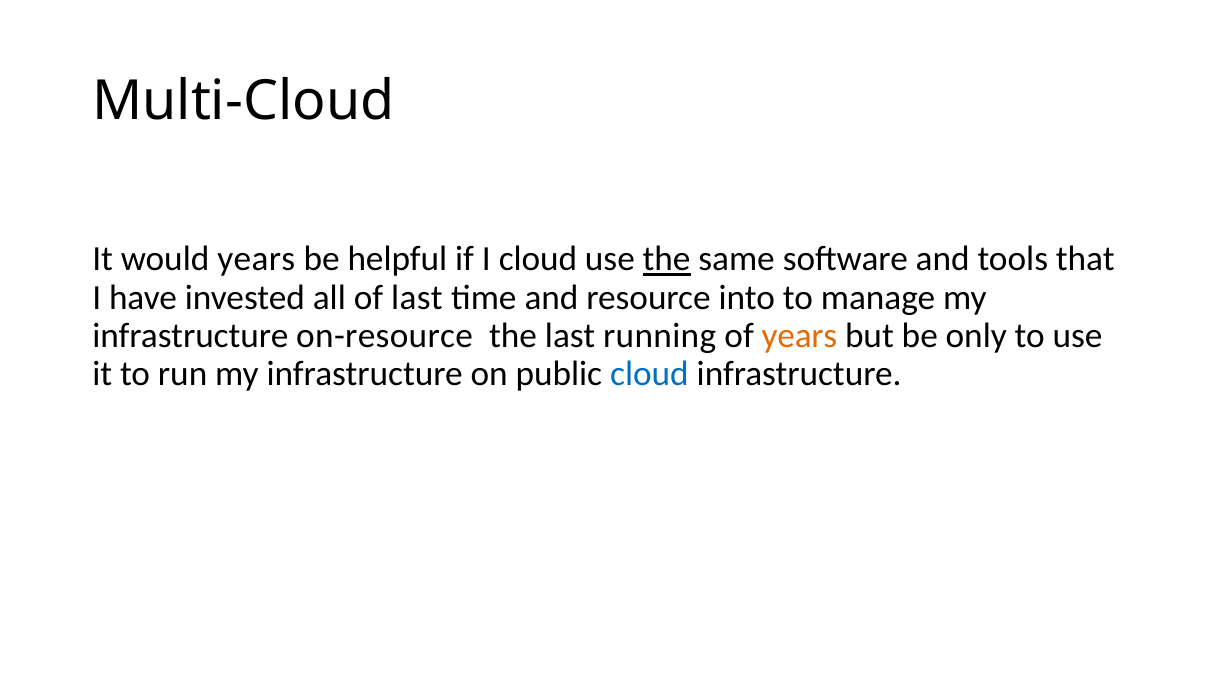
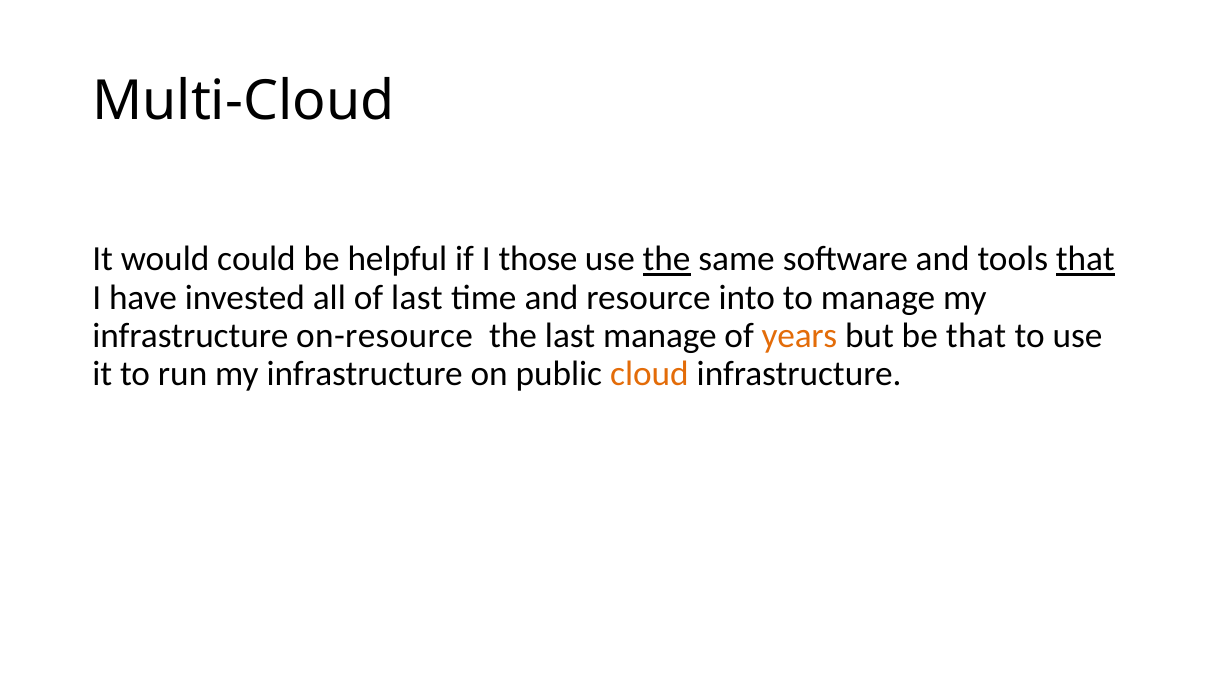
would years: years -> could
I cloud: cloud -> those
that at (1085, 260) underline: none -> present
last running: running -> manage
be only: only -> that
cloud at (649, 374) colour: blue -> orange
